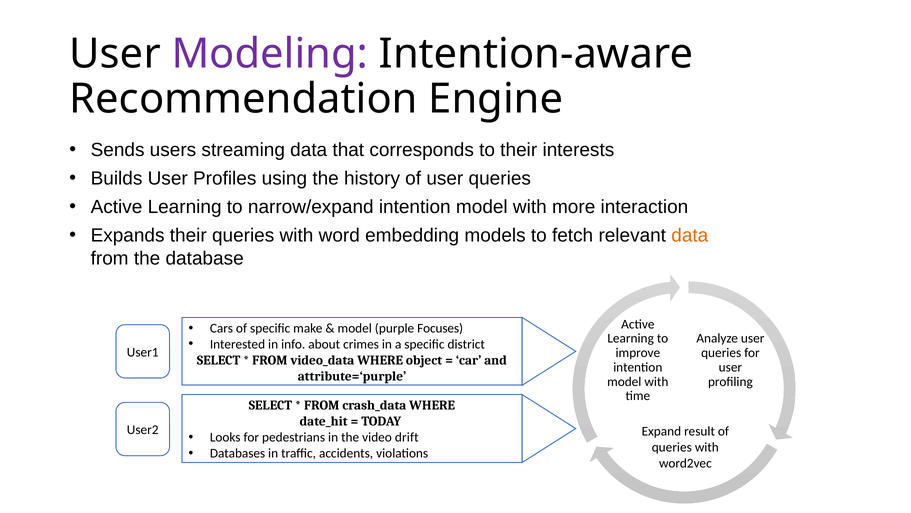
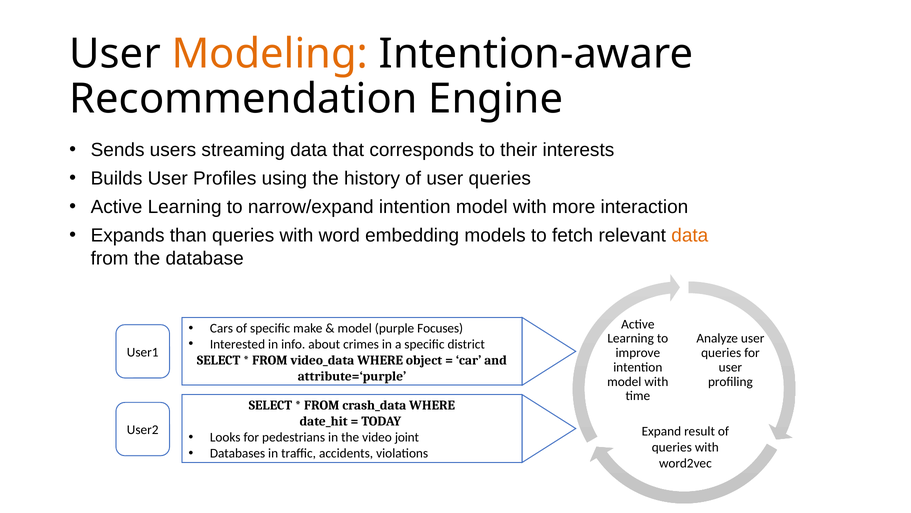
Modeling colour: purple -> orange
Expands their: their -> than
drift: drift -> joint
